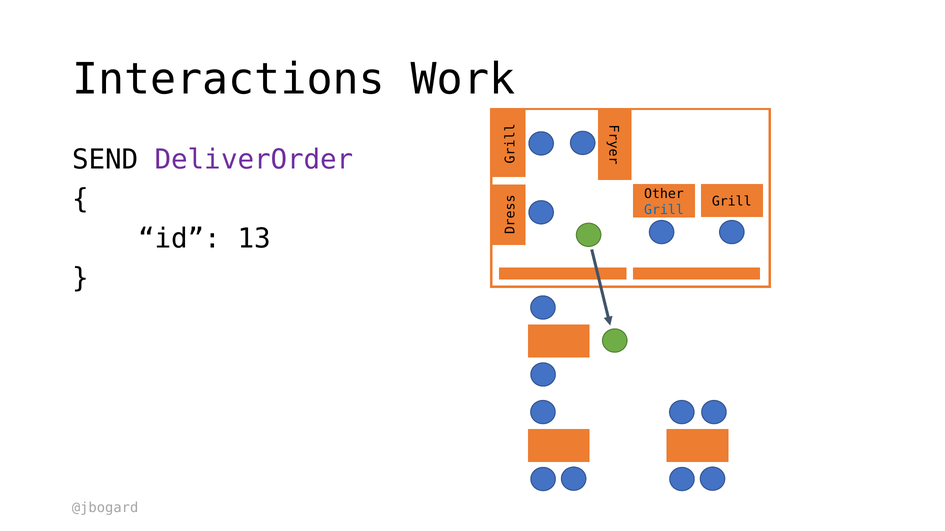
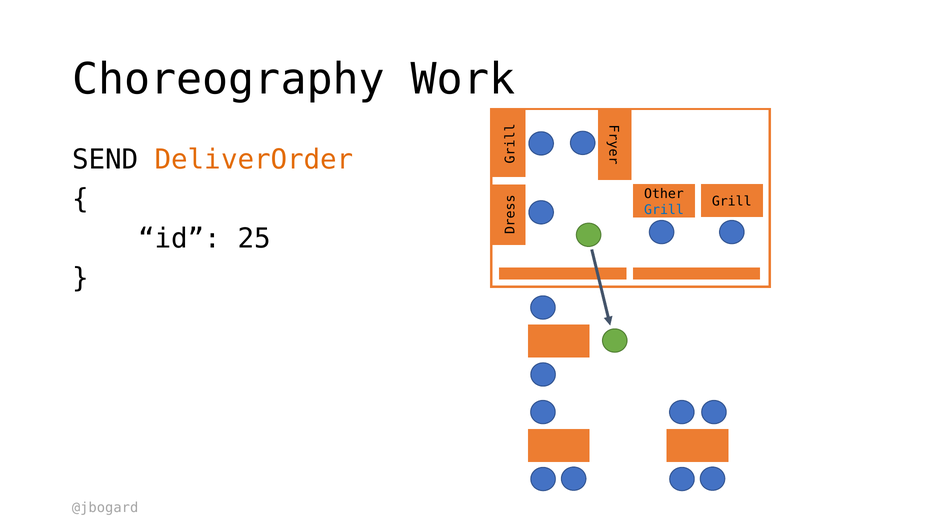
Interactions: Interactions -> Choreography
DeliverOrder colour: purple -> orange
13: 13 -> 25
